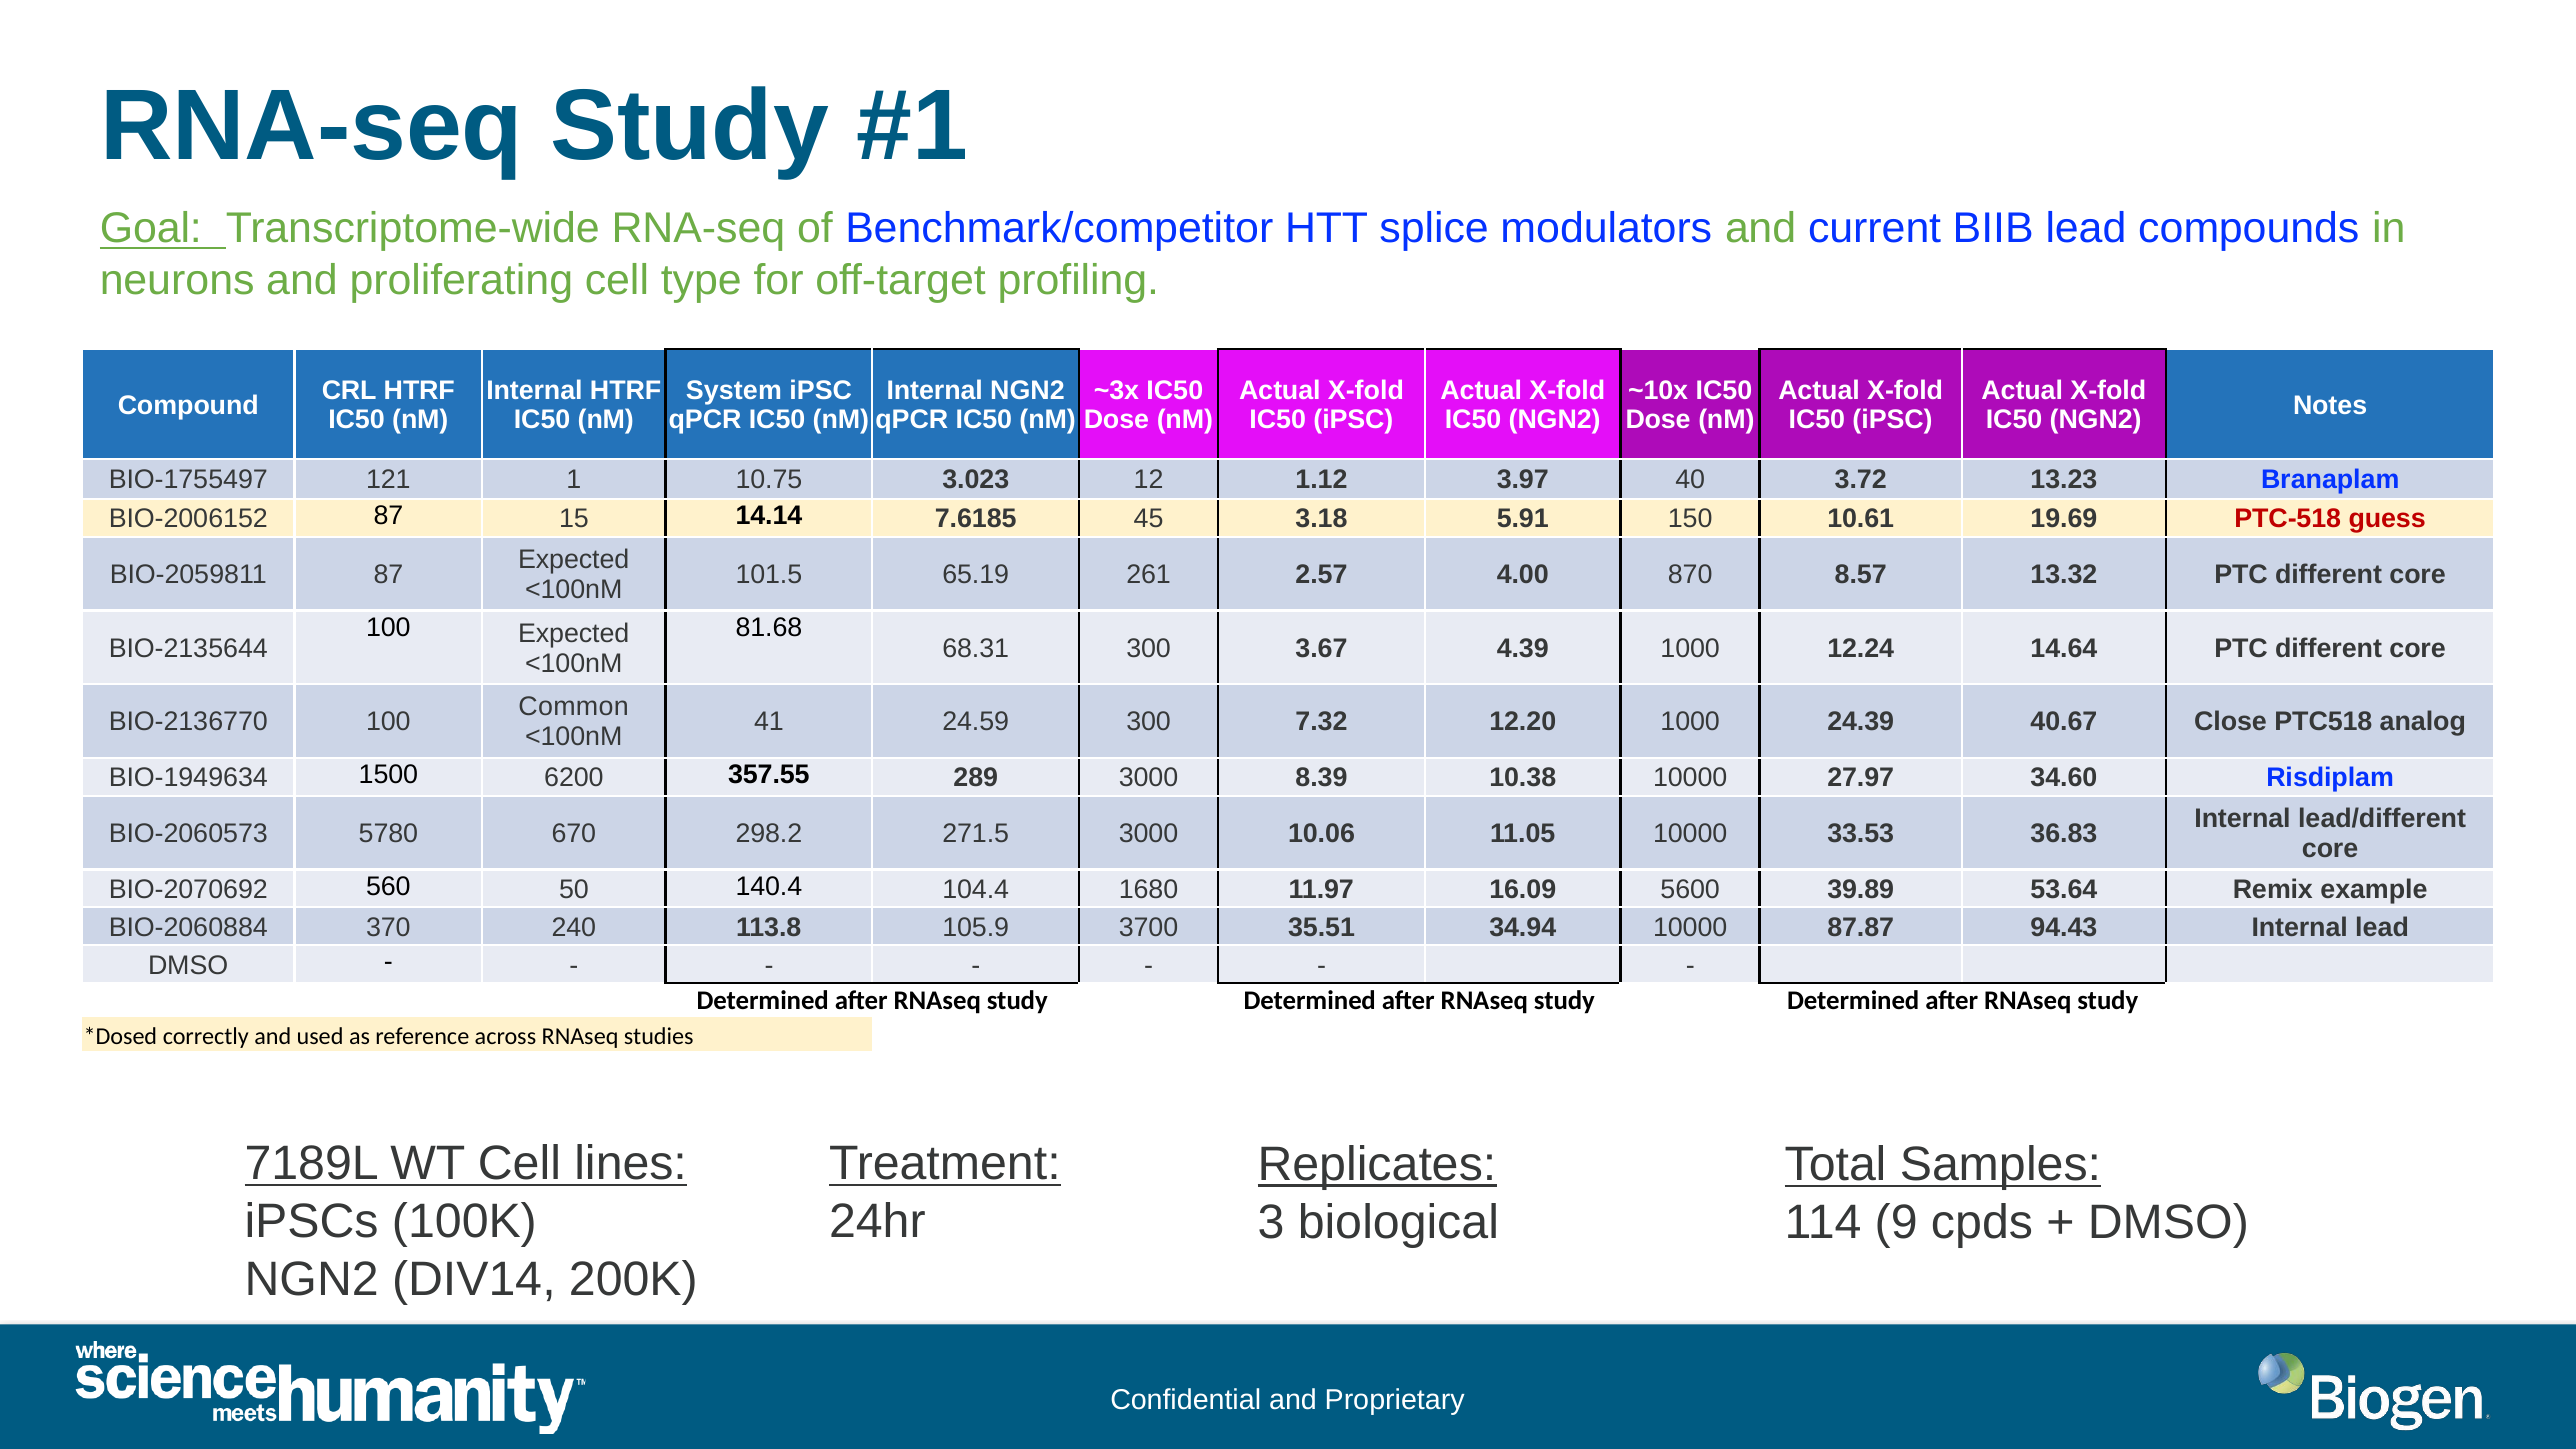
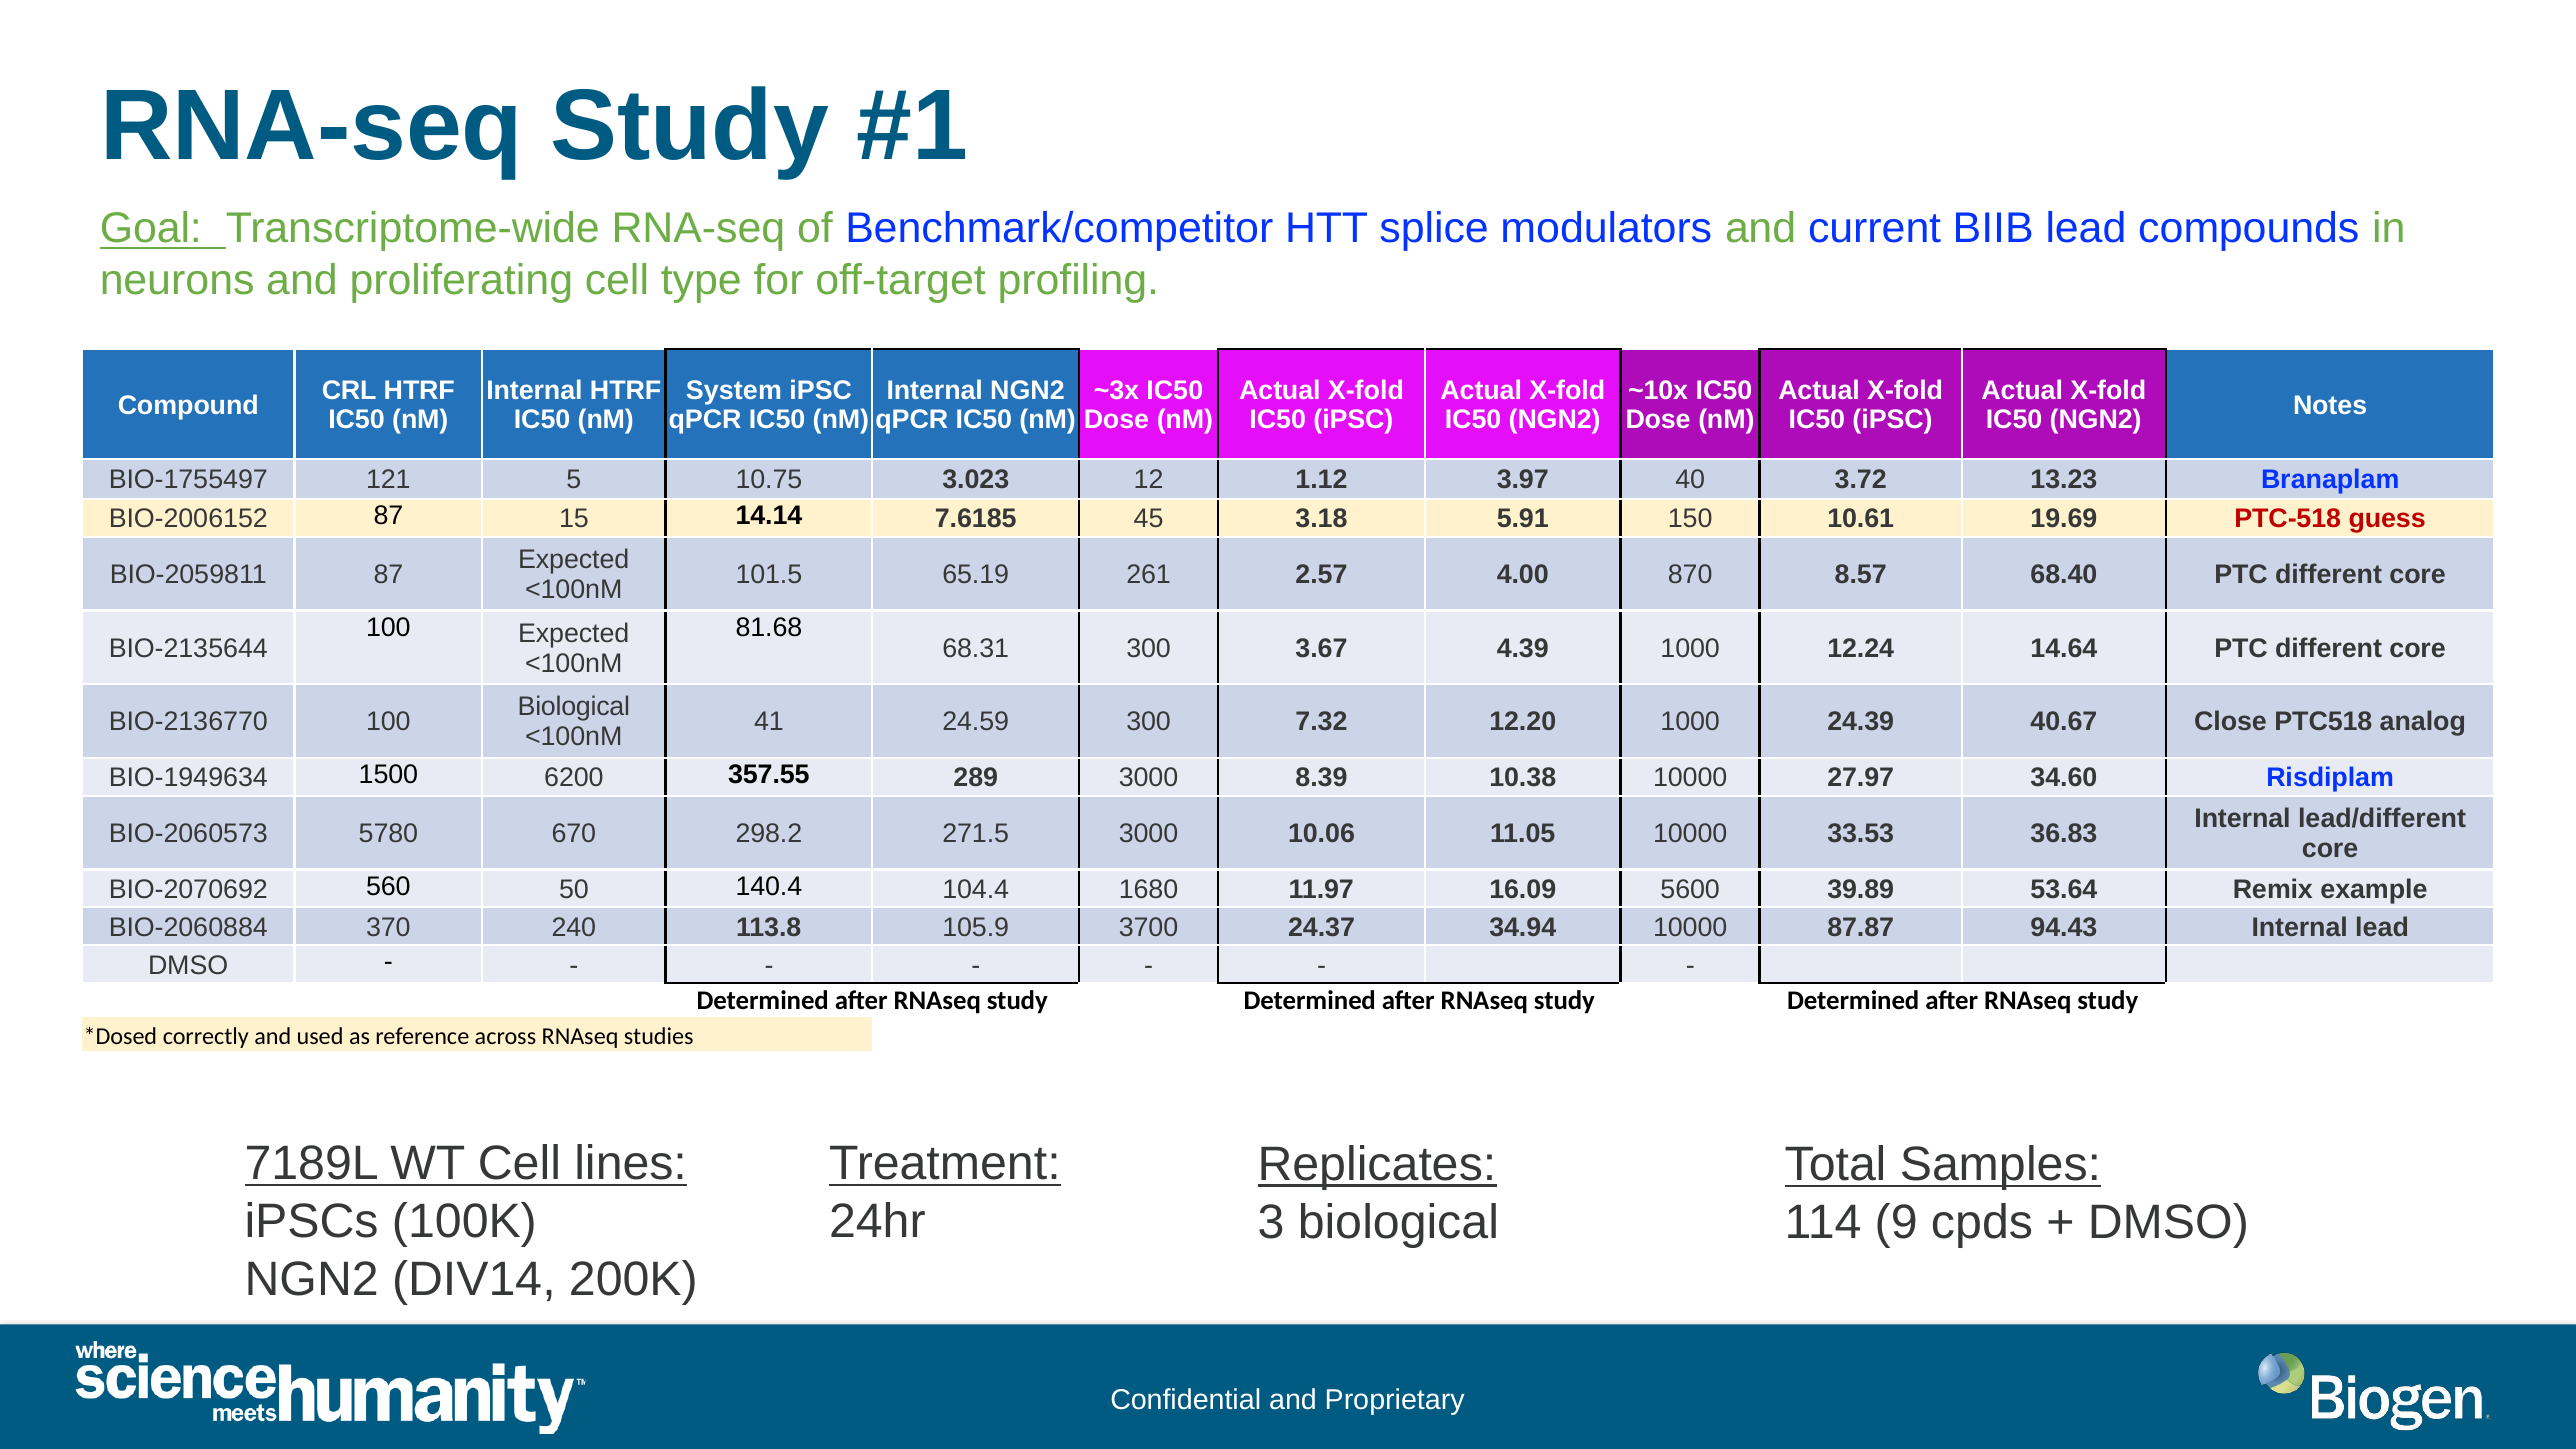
1: 1 -> 5
13.32: 13.32 -> 68.40
Common at (574, 707): Common -> Biological
35.51: 35.51 -> 24.37
